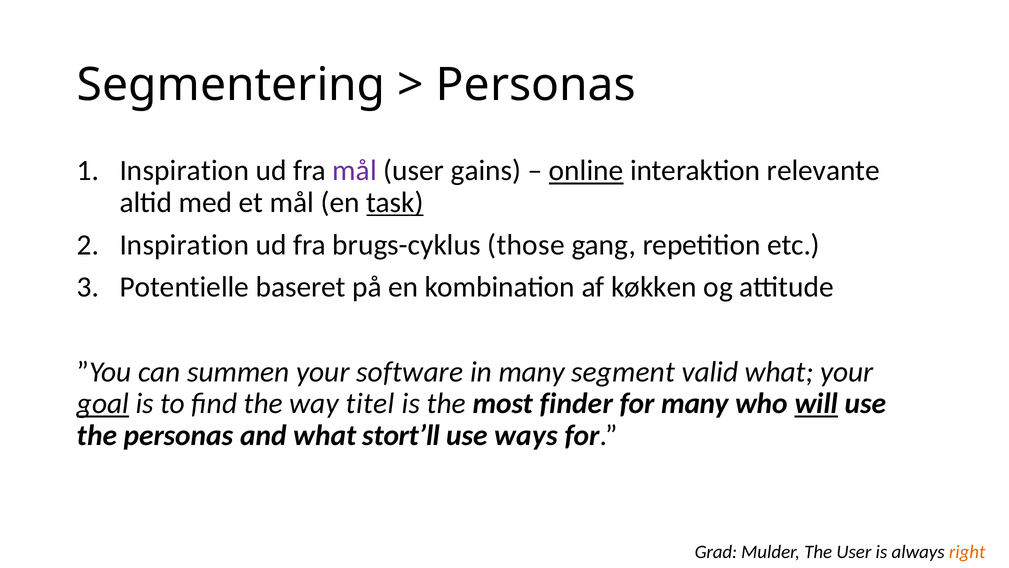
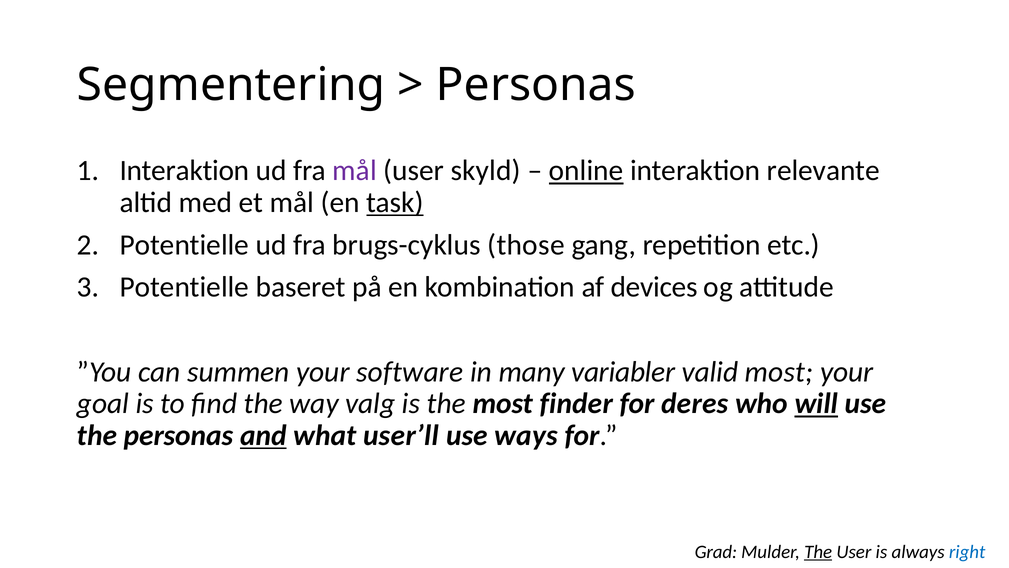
Inspiration at (184, 171): Inspiration -> Interaktion
gains: gains -> skyld
Inspiration at (184, 245): Inspiration -> Potentielle
køkken: køkken -> devices
segment: segment -> variabler
valid what: what -> most
goal underline: present -> none
titel: titel -> valg
for many: many -> deres
and underline: none -> present
stort’ll: stort’ll -> user’ll
The at (818, 551) underline: none -> present
right colour: orange -> blue
